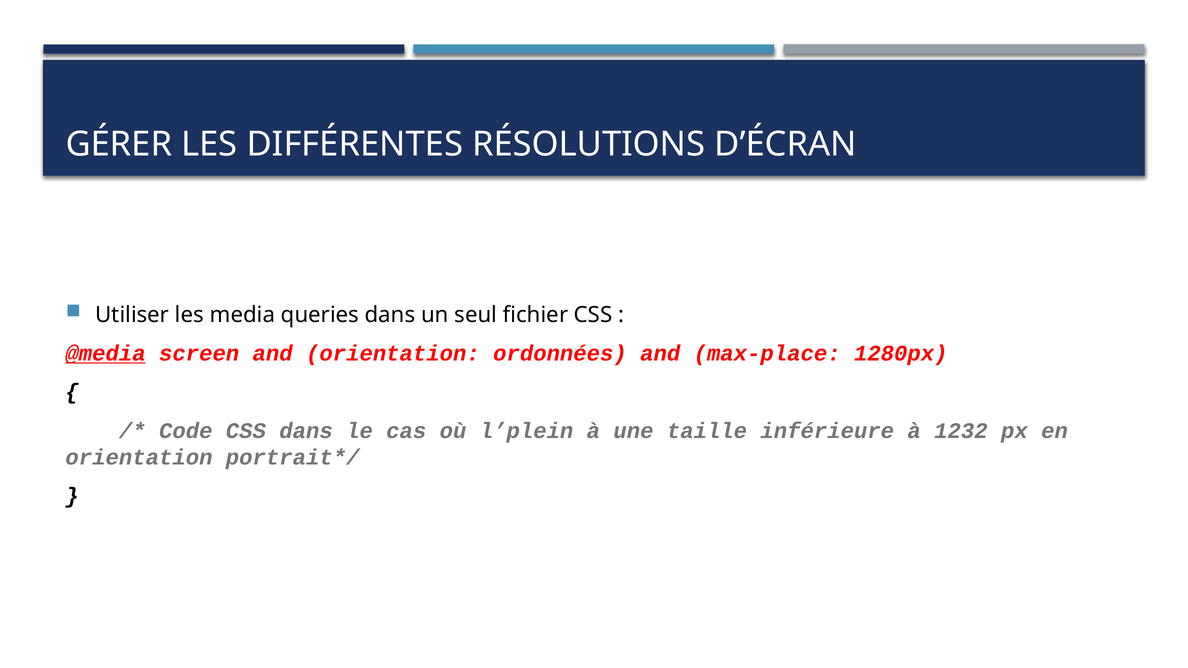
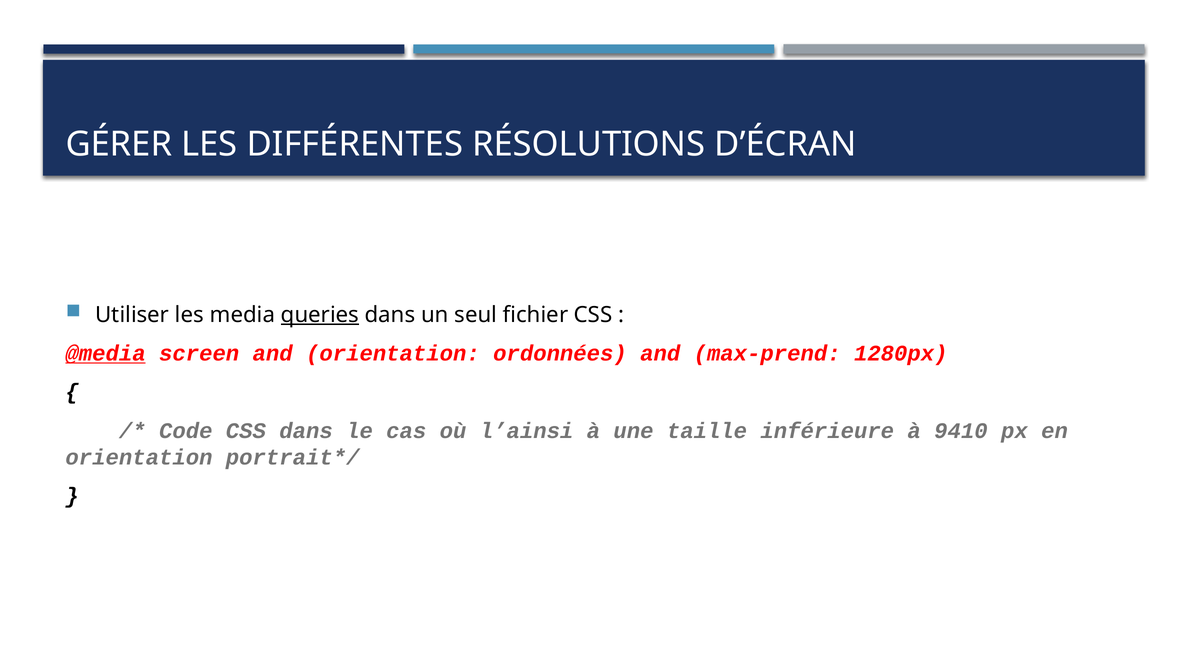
queries underline: none -> present
max-place: max-place -> max-prend
l’plein: l’plein -> l’ainsi
1232: 1232 -> 9410
